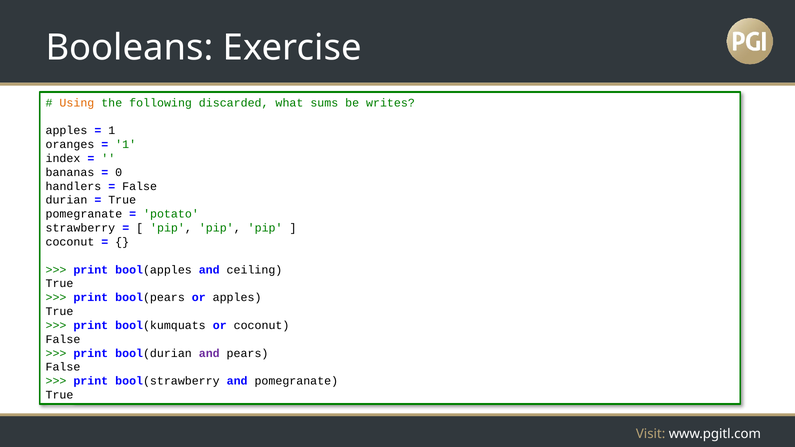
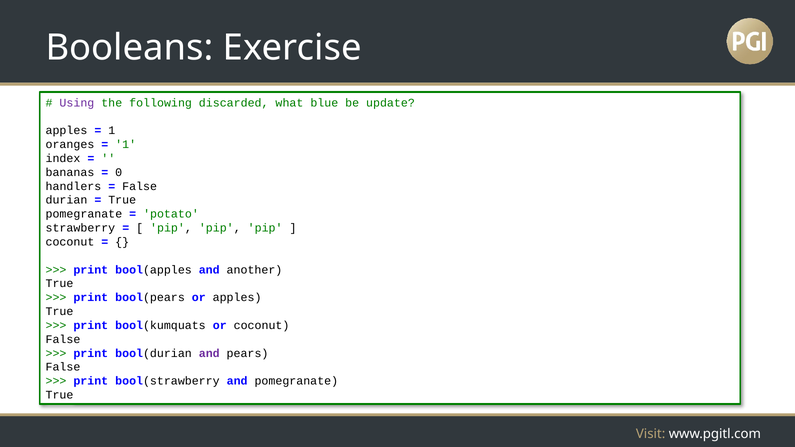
Using colour: orange -> purple
sums: sums -> blue
writes: writes -> update
ceiling: ceiling -> another
